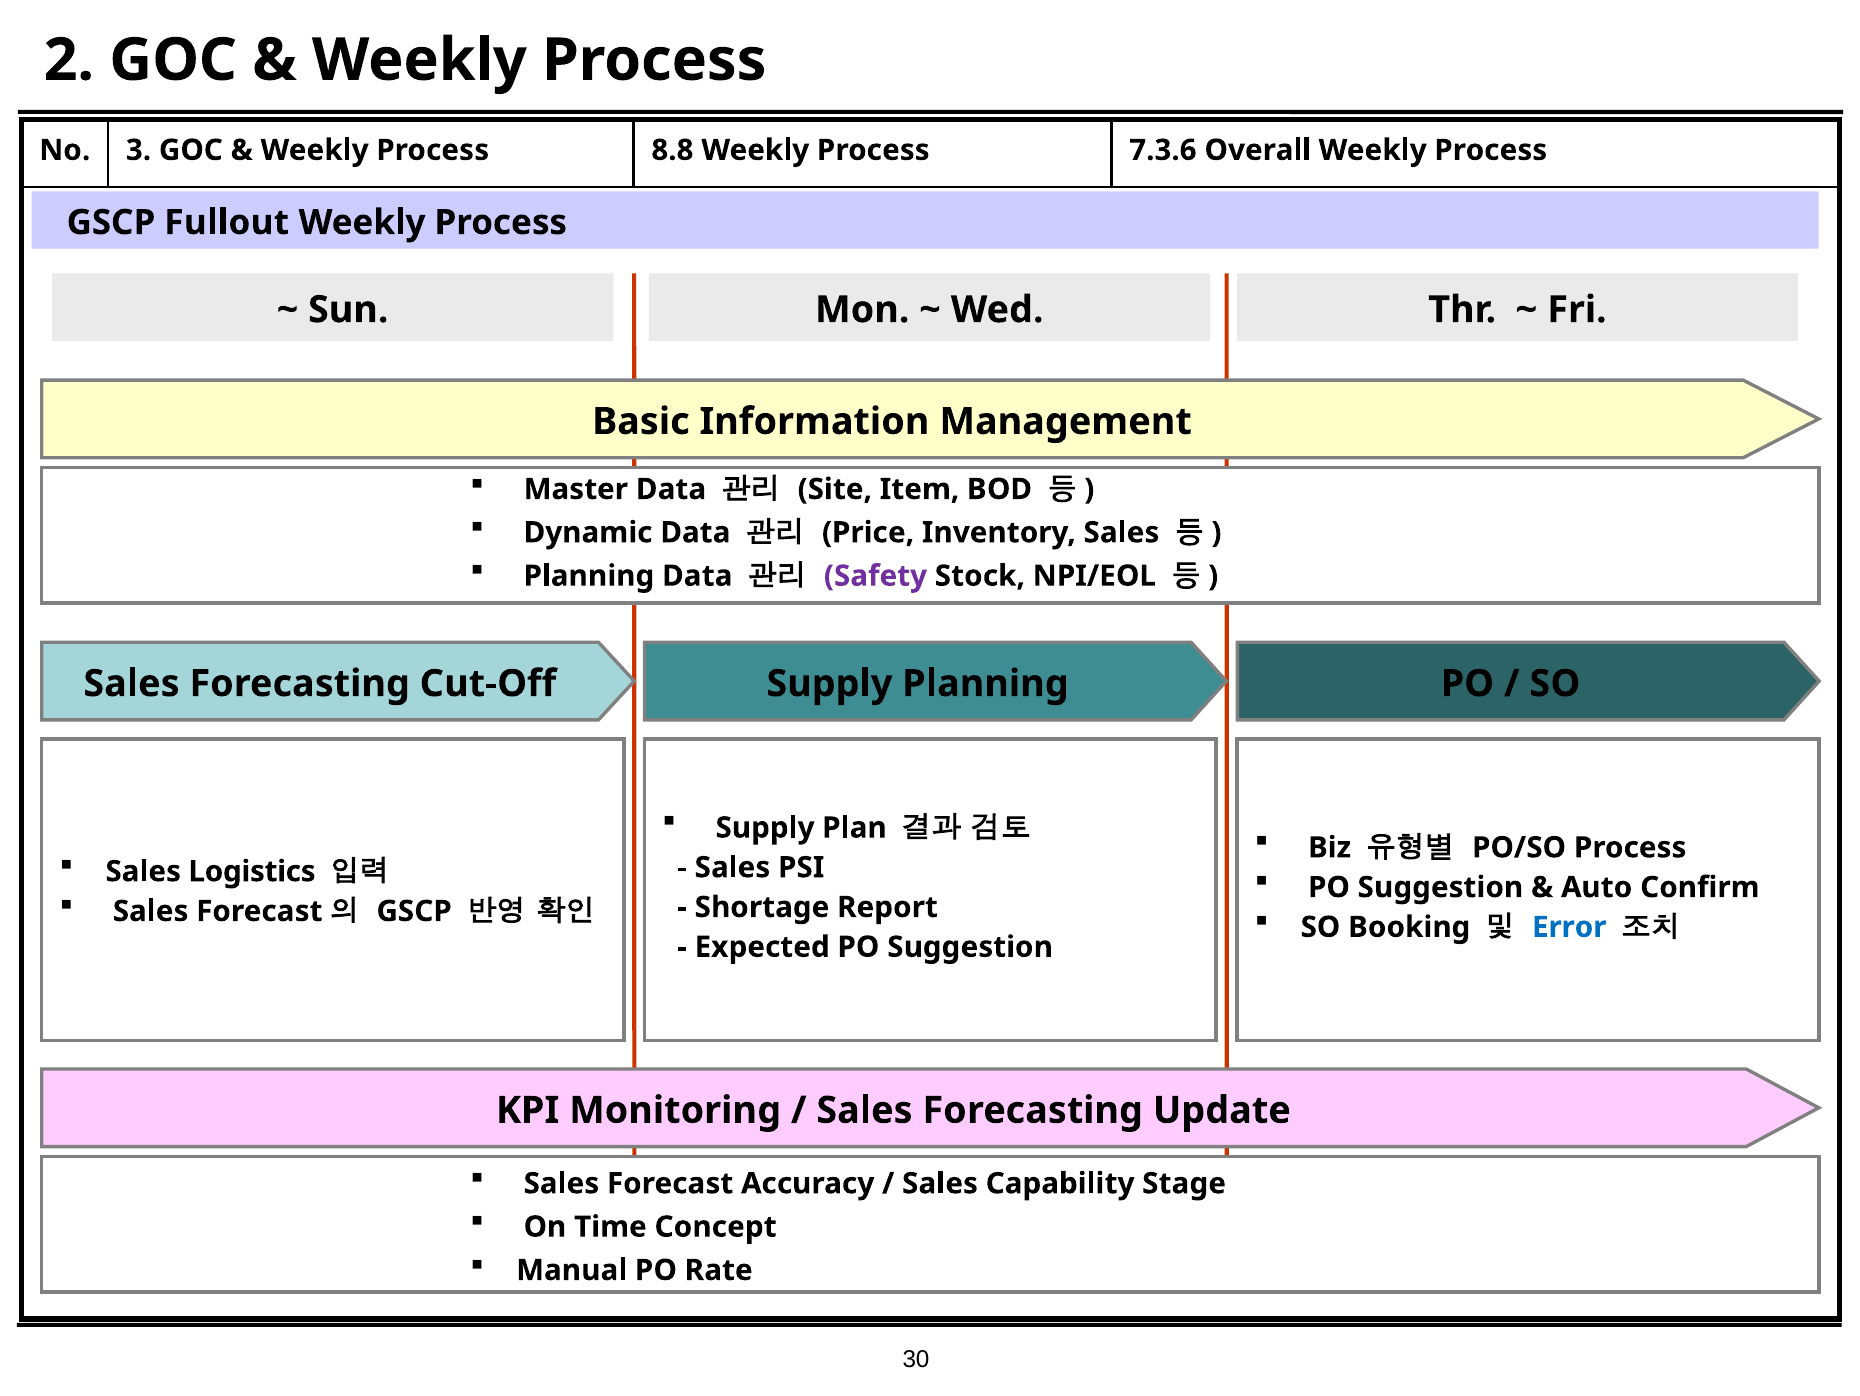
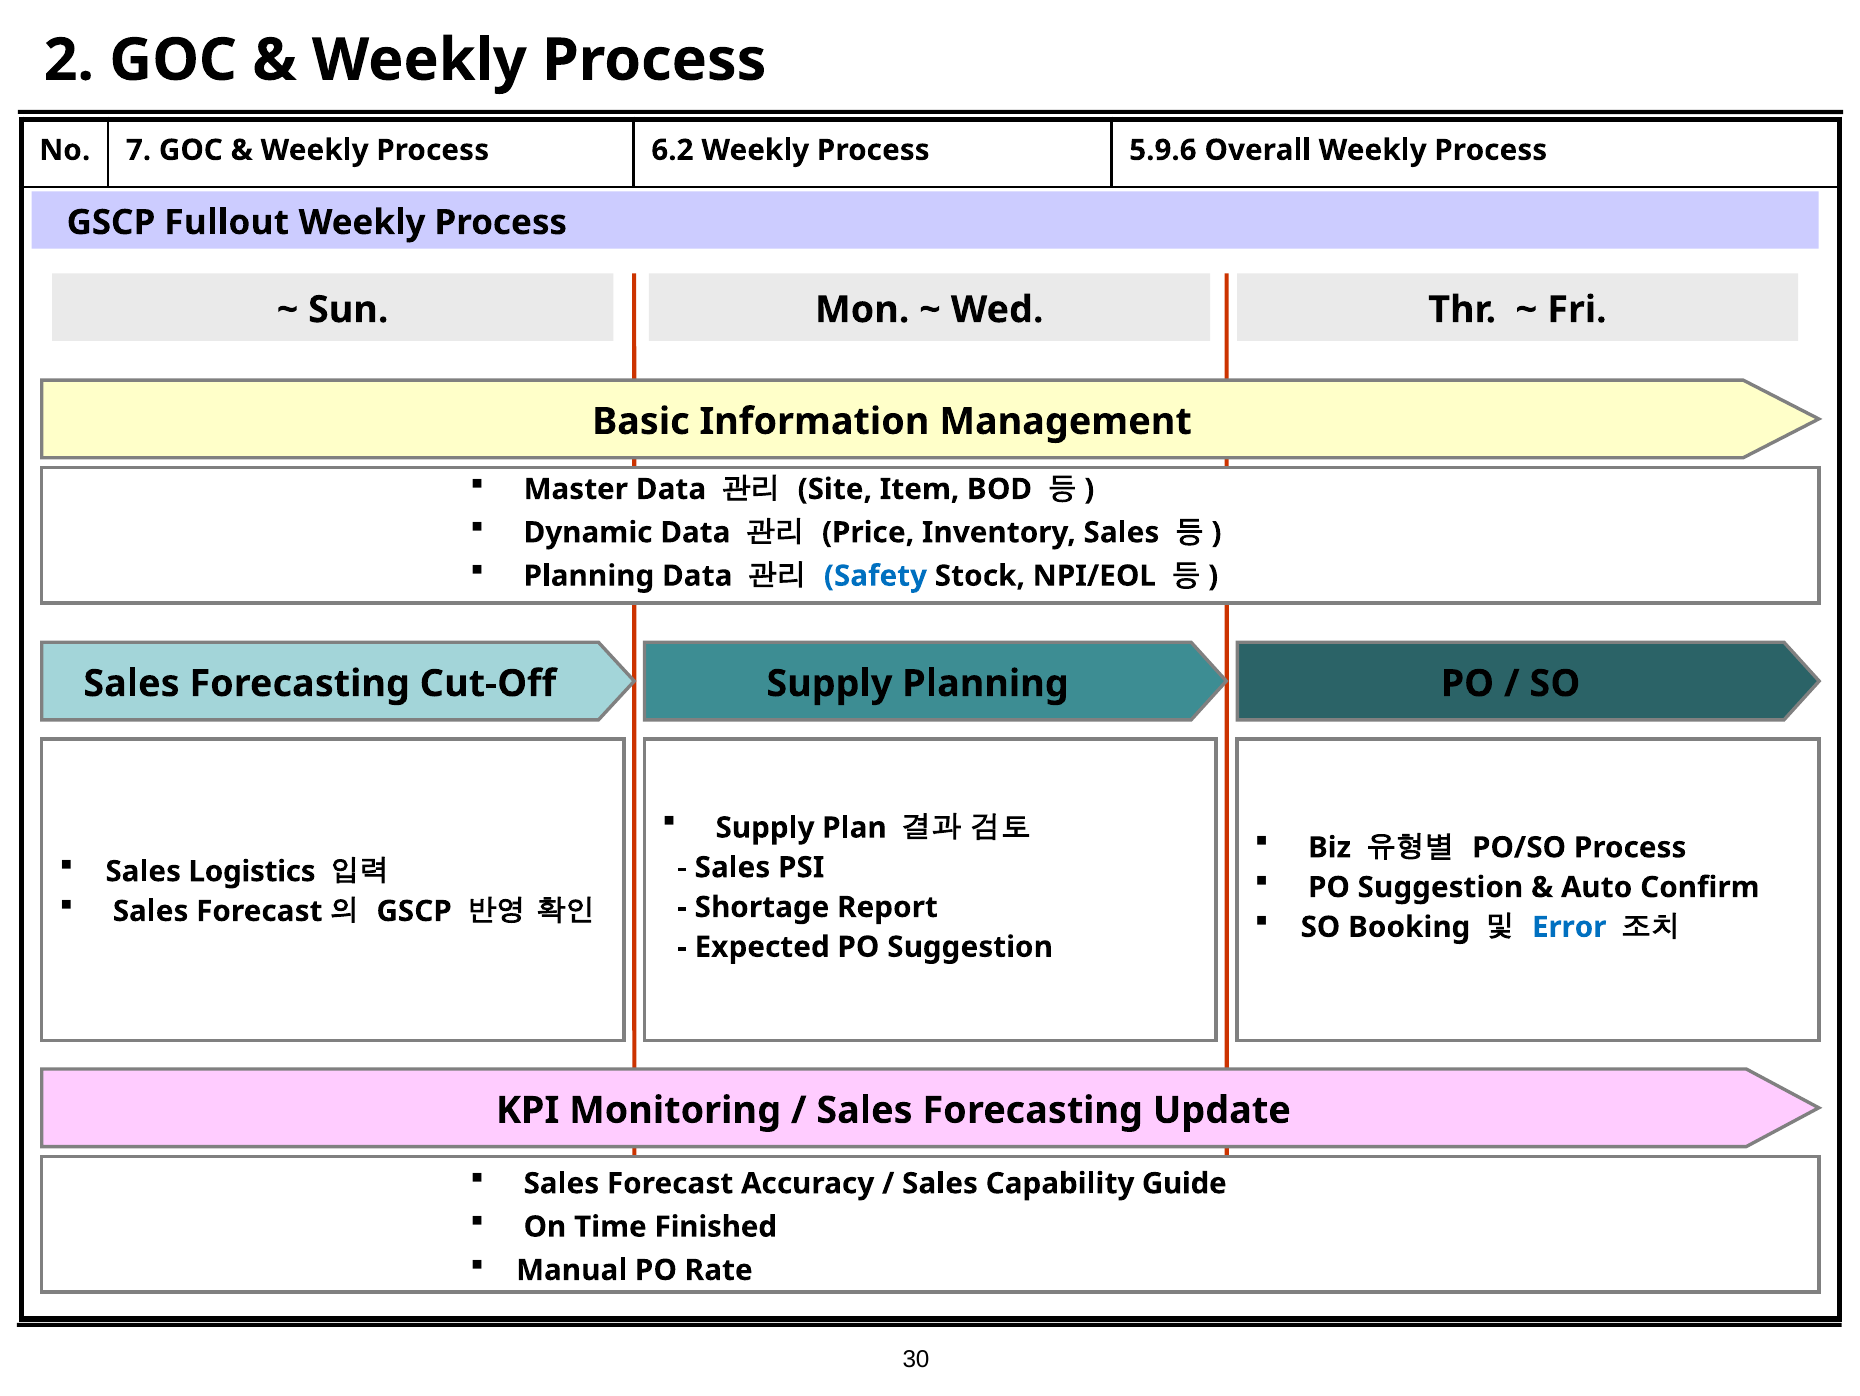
3: 3 -> 7
8.8: 8.8 -> 6.2
7.3.6: 7.3.6 -> 5.9.6
Safety colour: purple -> blue
Stage: Stage -> Guide
Concept: Concept -> Finished
